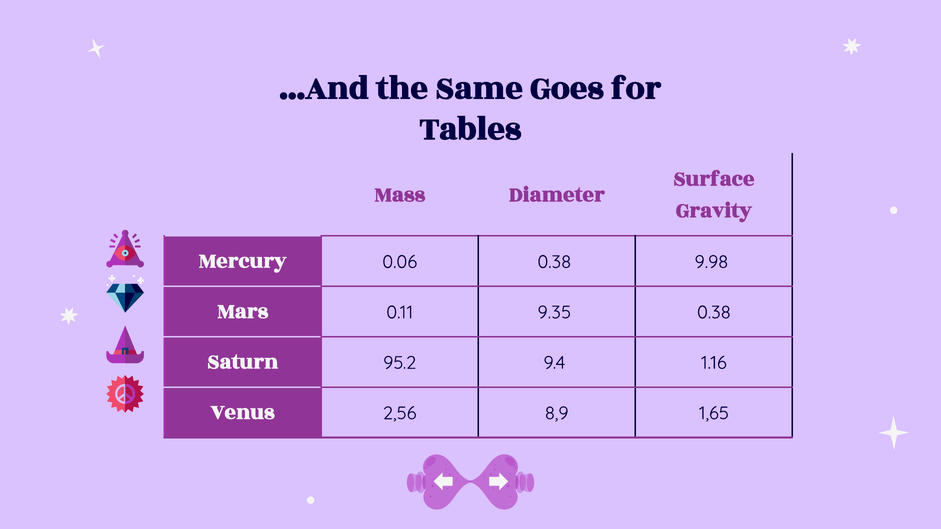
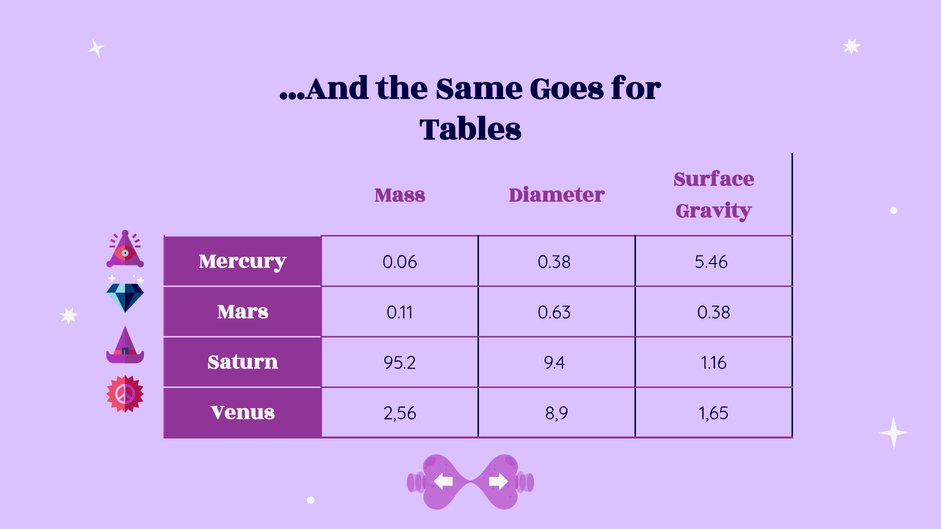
9.98: 9.98 -> 5.46
9.35: 9.35 -> 0.63
